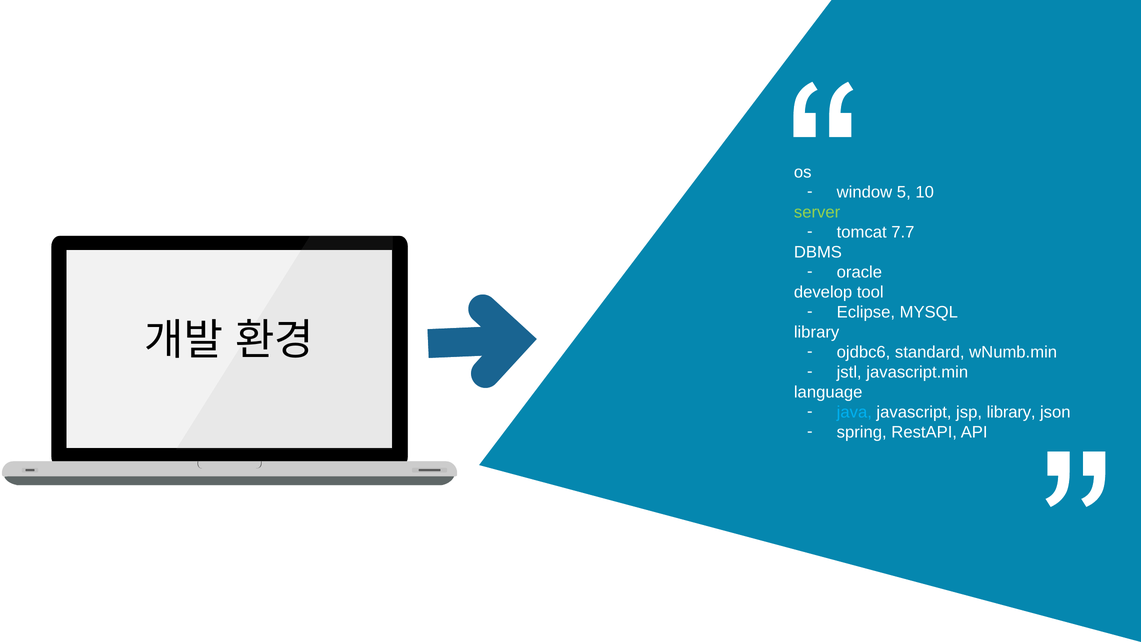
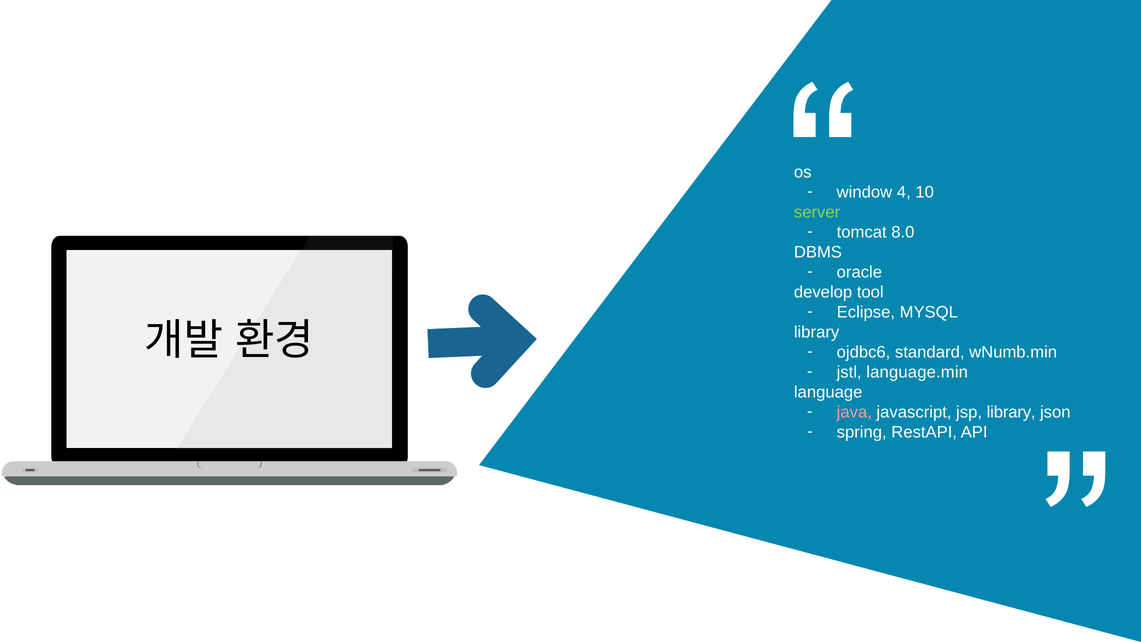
5: 5 -> 4
7.7: 7.7 -> 8.0
javascript.min: javascript.min -> language.min
java colour: light blue -> pink
